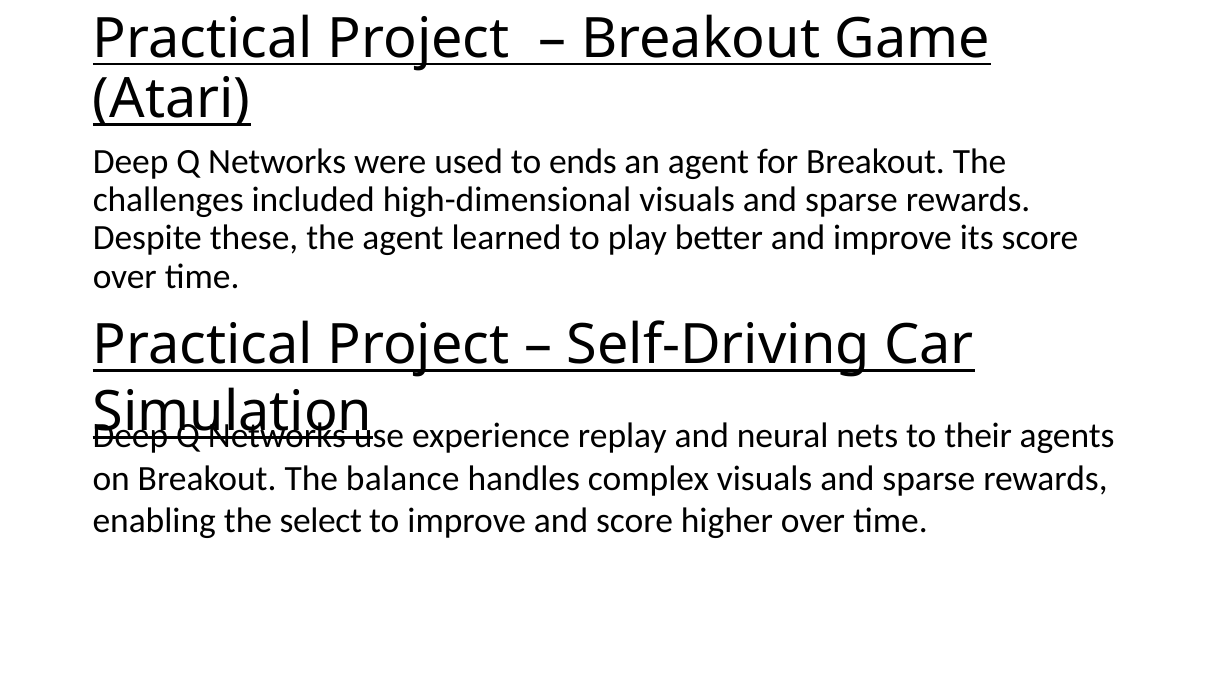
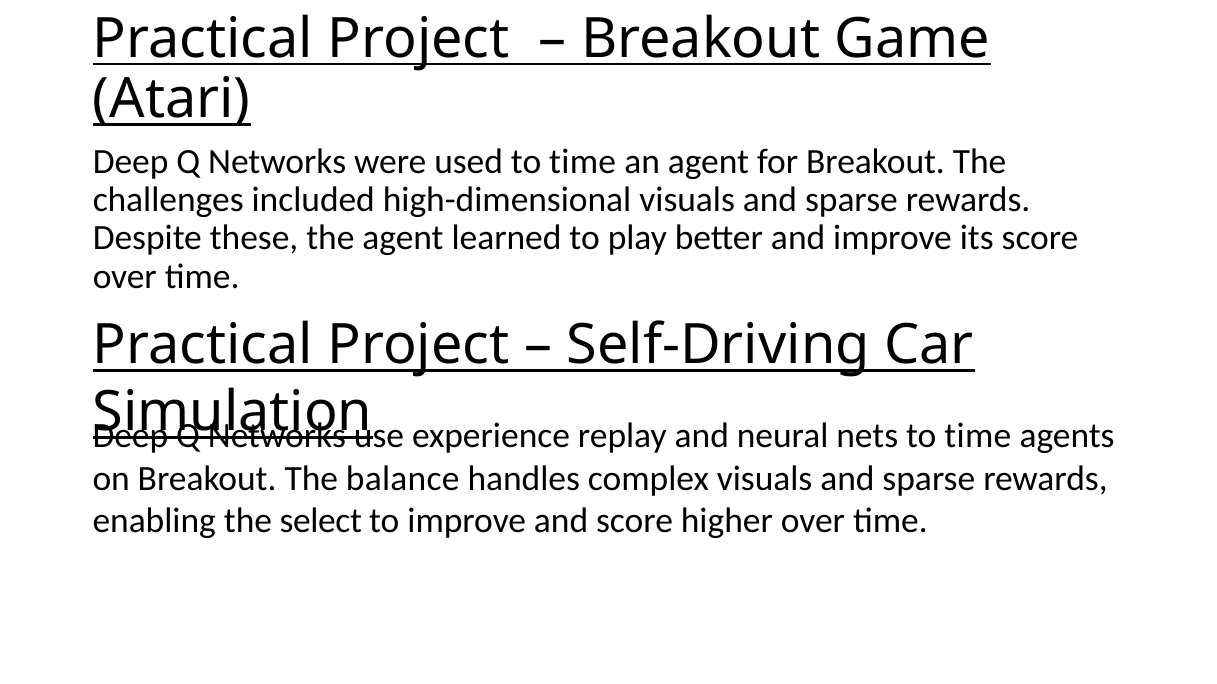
used to ends: ends -> time
nets to their: their -> time
